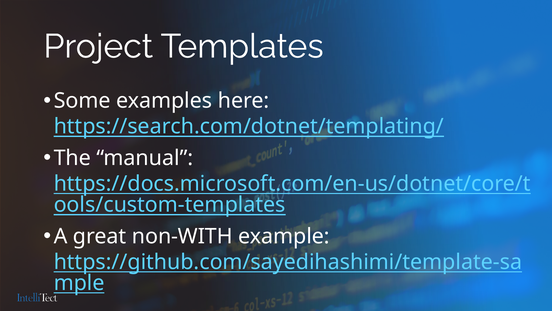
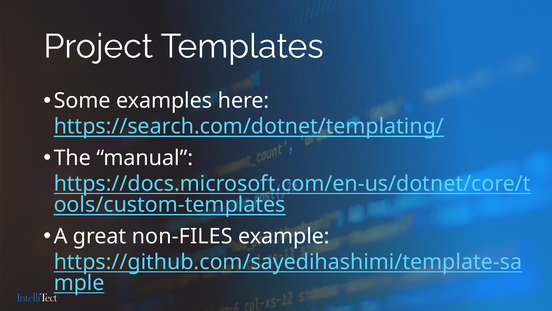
non-WITH: non-WITH -> non-FILES
